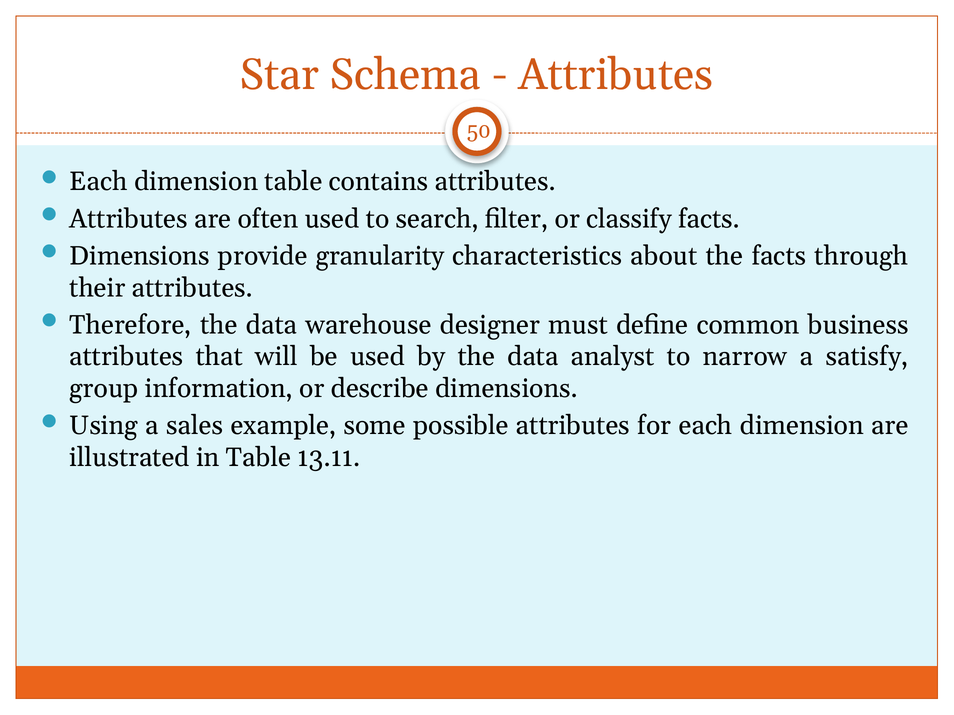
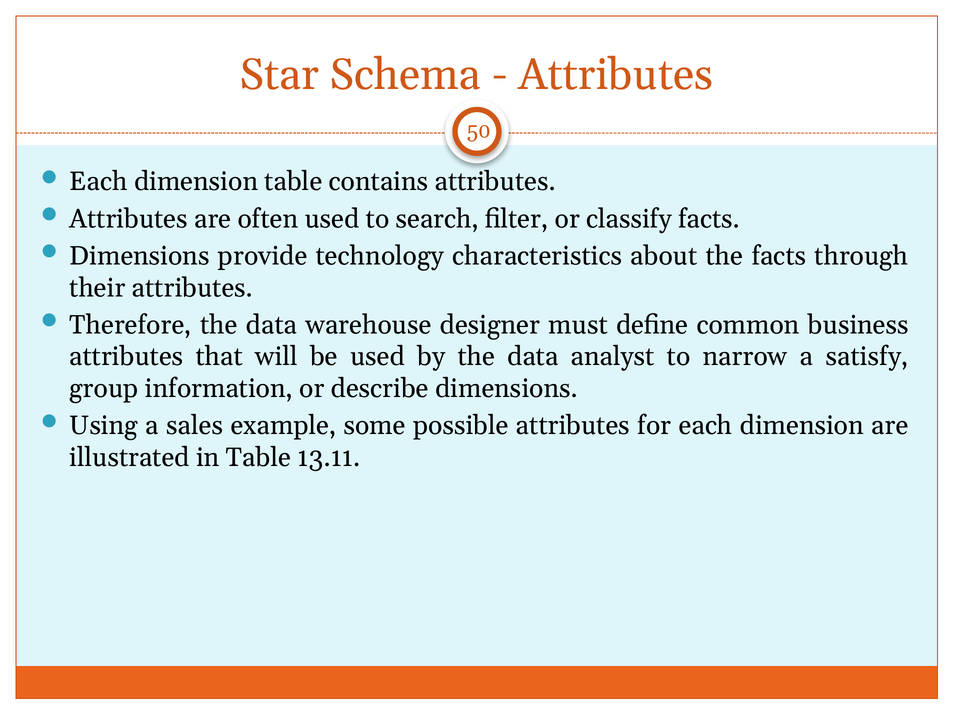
granularity: granularity -> technology
